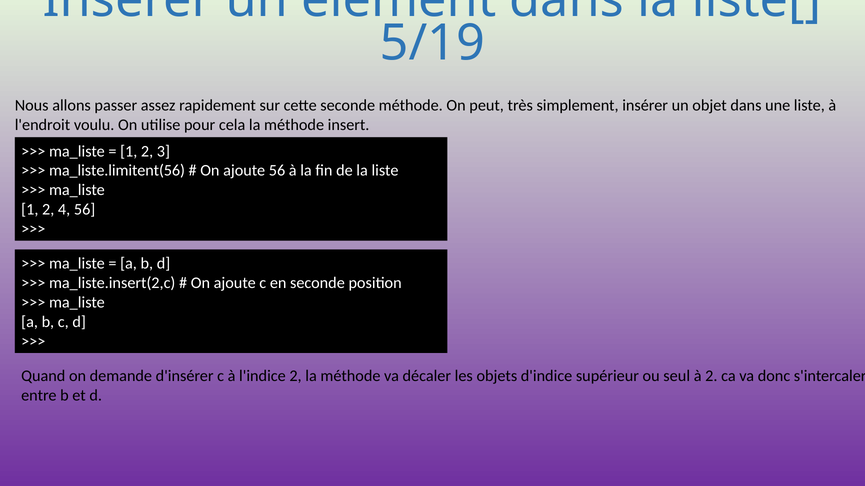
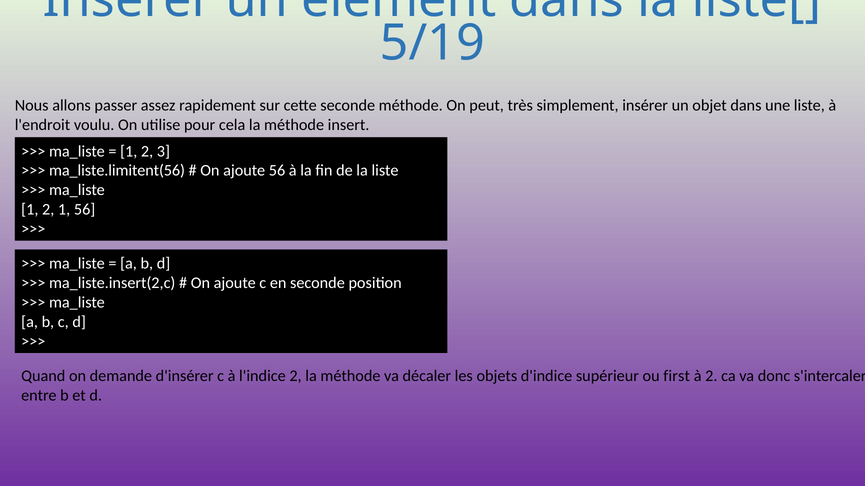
2 4: 4 -> 1
seul: seul -> first
